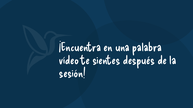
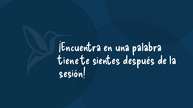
vídeo: vídeo -> tiene
